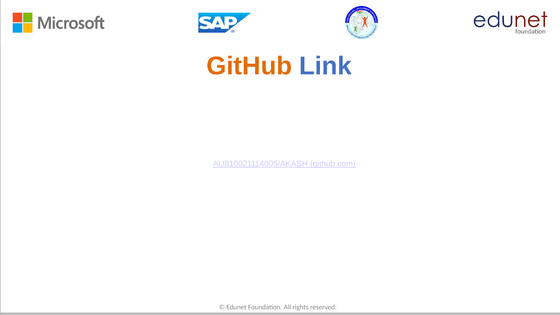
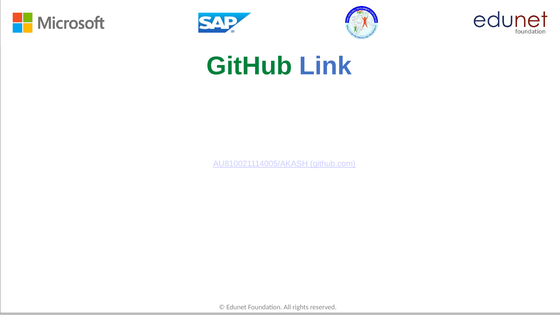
GitHub colour: orange -> green
